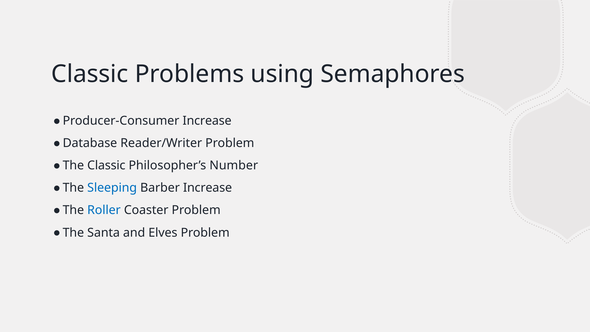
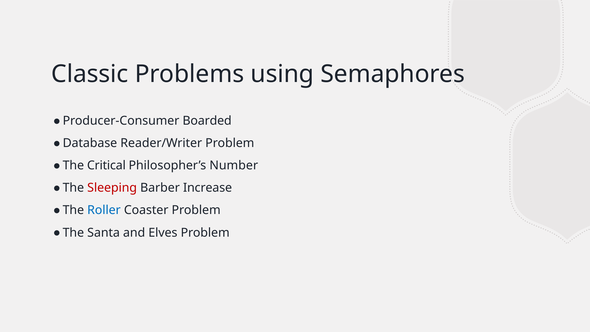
Producer-Consumer Increase: Increase -> Boarded
The Classic: Classic -> Critical
Sleeping colour: blue -> red
